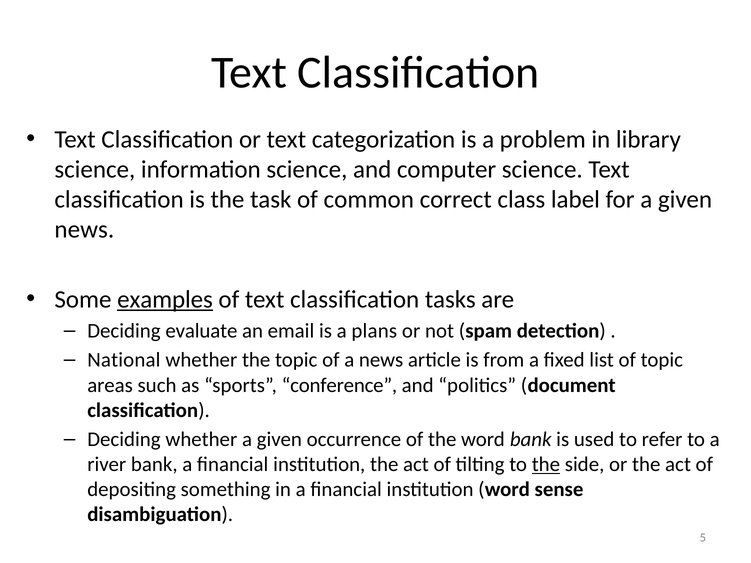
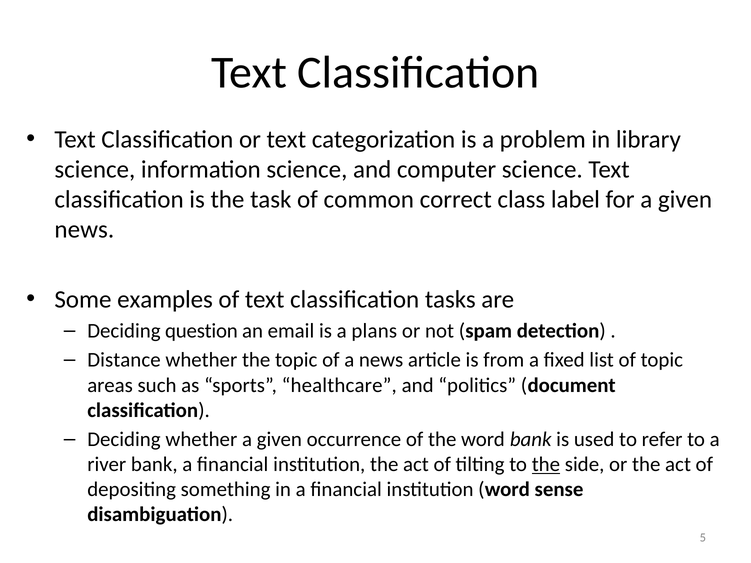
examples underline: present -> none
evaluate: evaluate -> question
National: National -> Distance
conference: conference -> healthcare
